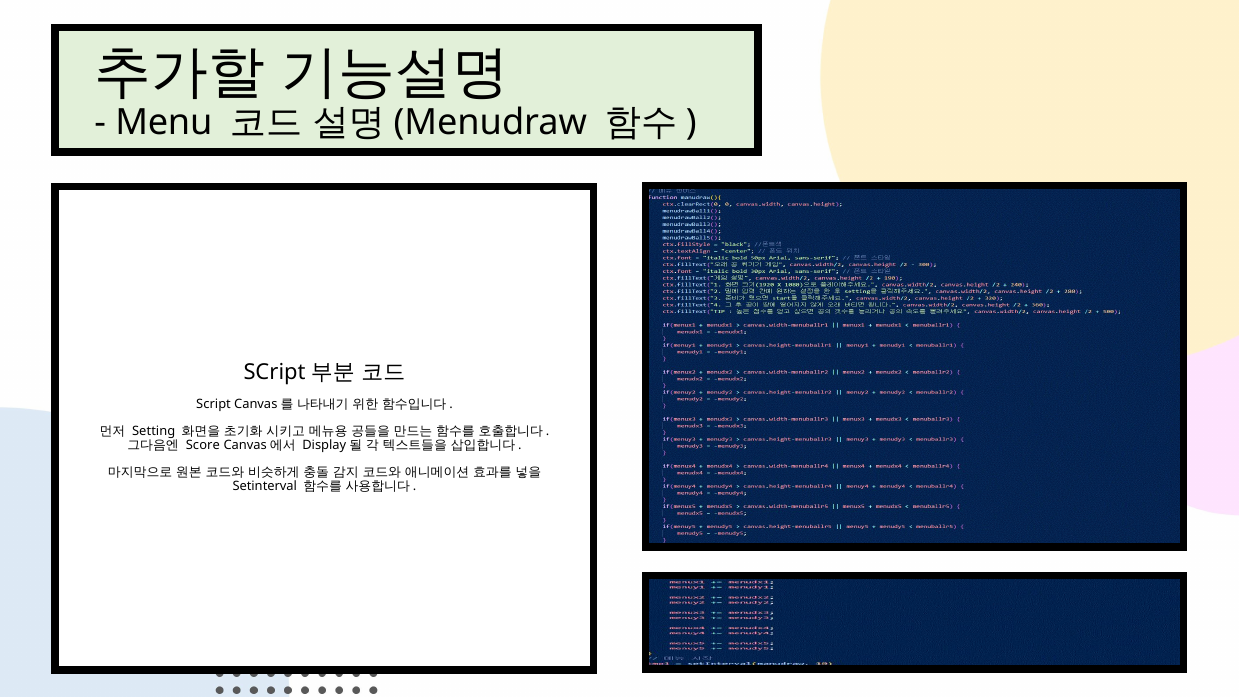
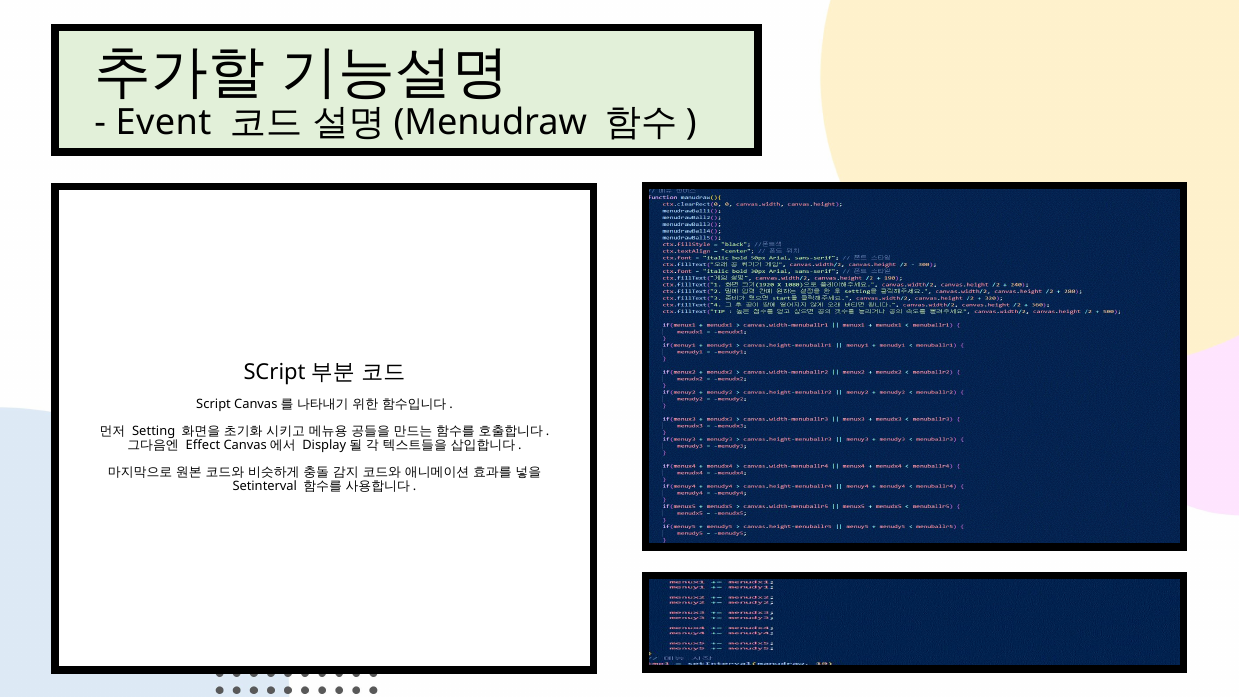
Menu: Menu -> Event
Score: Score -> Effect
